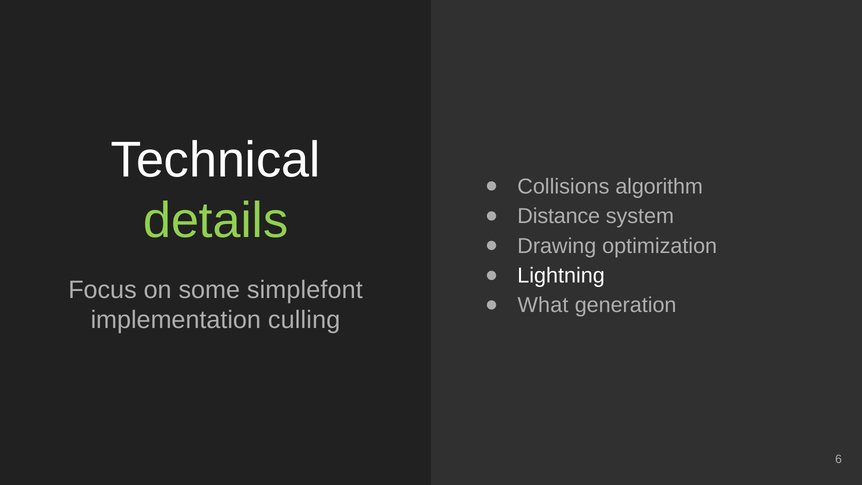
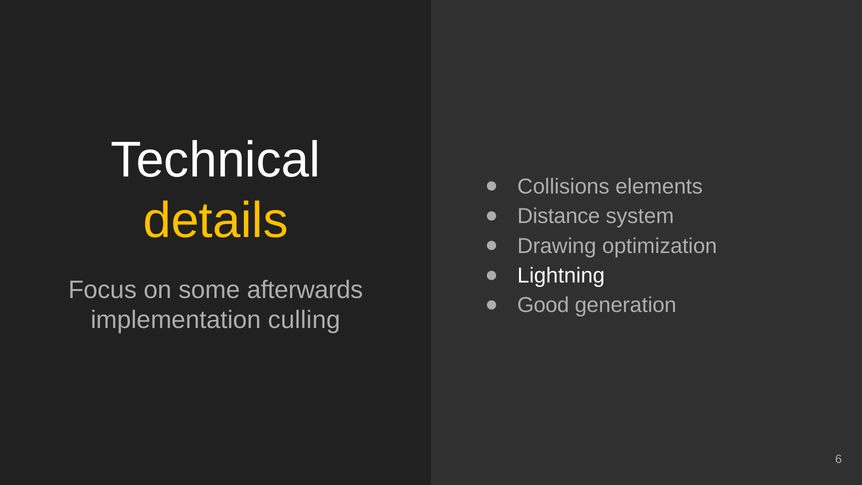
algorithm: algorithm -> elements
details colour: light green -> yellow
simplefont: simplefont -> afterwards
What: What -> Good
